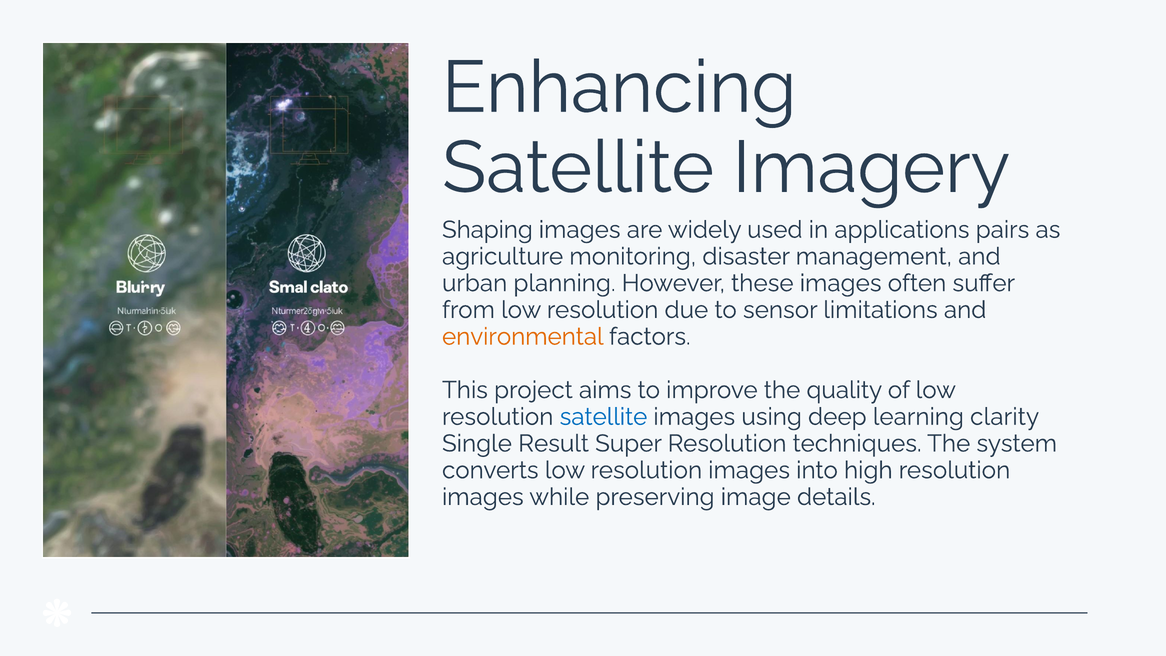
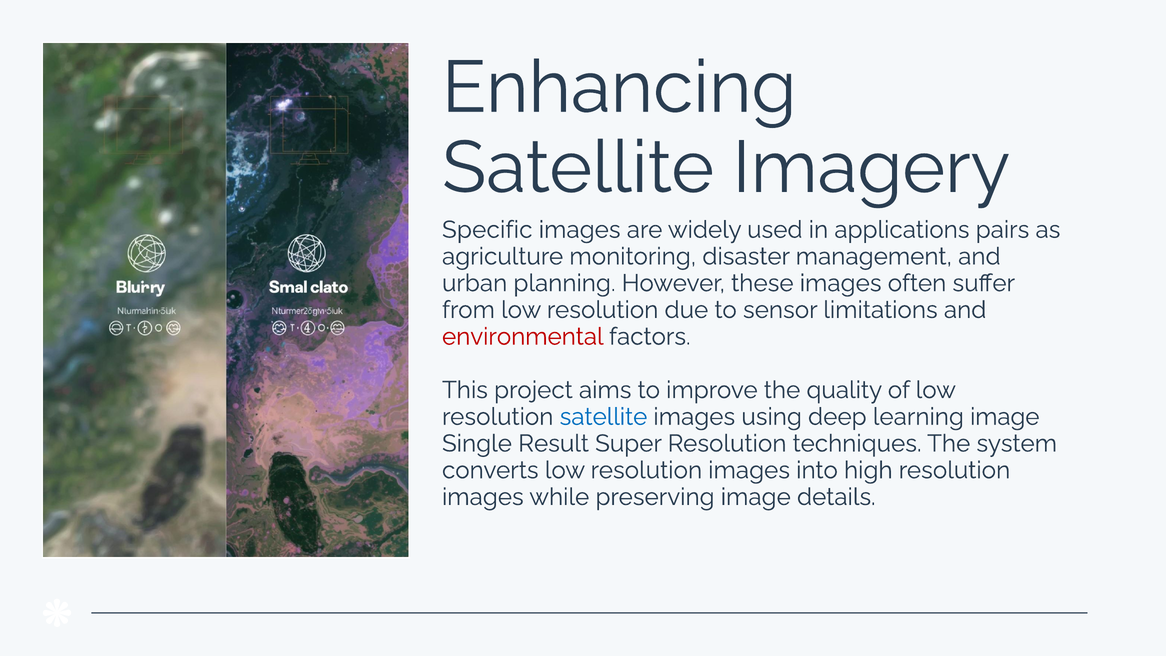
Shaping: Shaping -> Specific
environmental colour: orange -> red
learning clarity: clarity -> image
